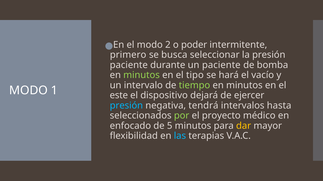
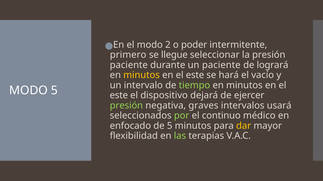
busca: busca -> llegue
bomba: bomba -> logrará
minutos at (142, 75) colour: light green -> yellow
tipo at (195, 75): tipo -> este
MODO 1: 1 -> 5
presión at (126, 106) colour: light blue -> light green
tendrá: tendrá -> graves
hasta: hasta -> usará
proyecto: proyecto -> continuo
las colour: light blue -> light green
